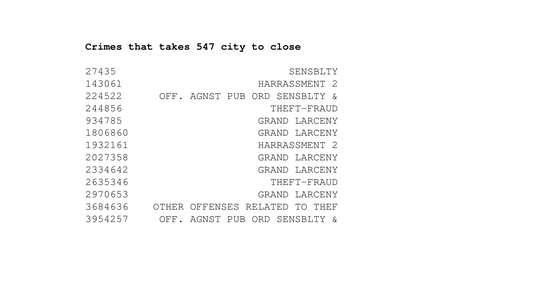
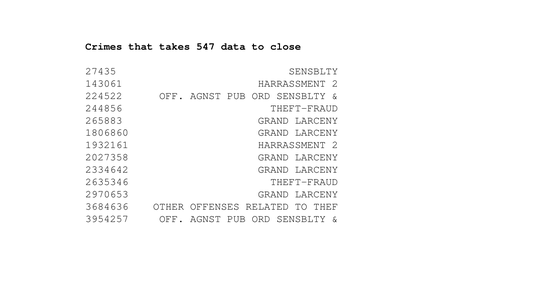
city: city -> data
934785: 934785 -> 265883
